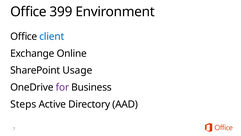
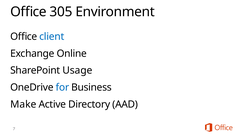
399: 399 -> 305
for colour: purple -> blue
Steps: Steps -> Make
